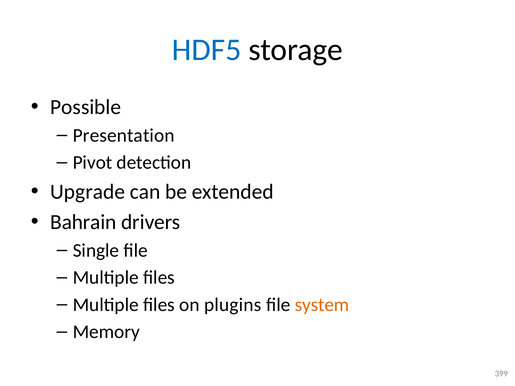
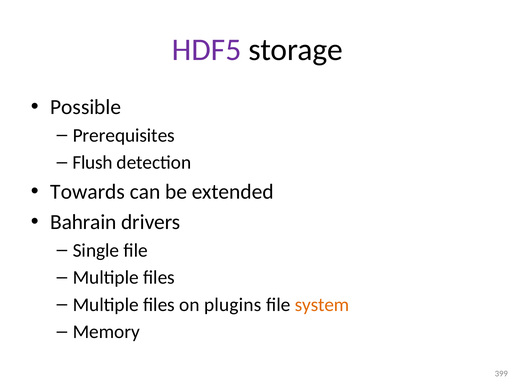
HDF5 colour: blue -> purple
Presentation: Presentation -> Prerequisites
Pivot: Pivot -> Flush
Upgrade: Upgrade -> Towards
